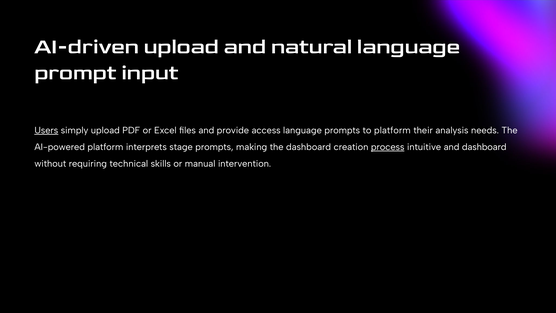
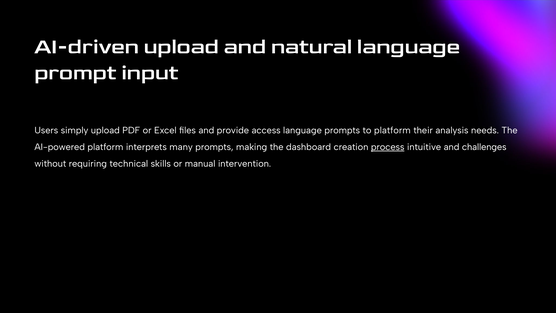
Users underline: present -> none
stage: stage -> many
and dashboard: dashboard -> challenges
